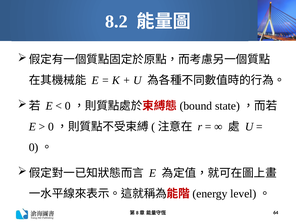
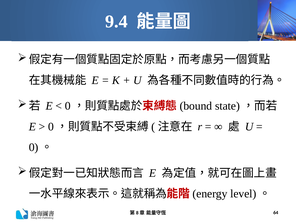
8.2: 8.2 -> 9.4
